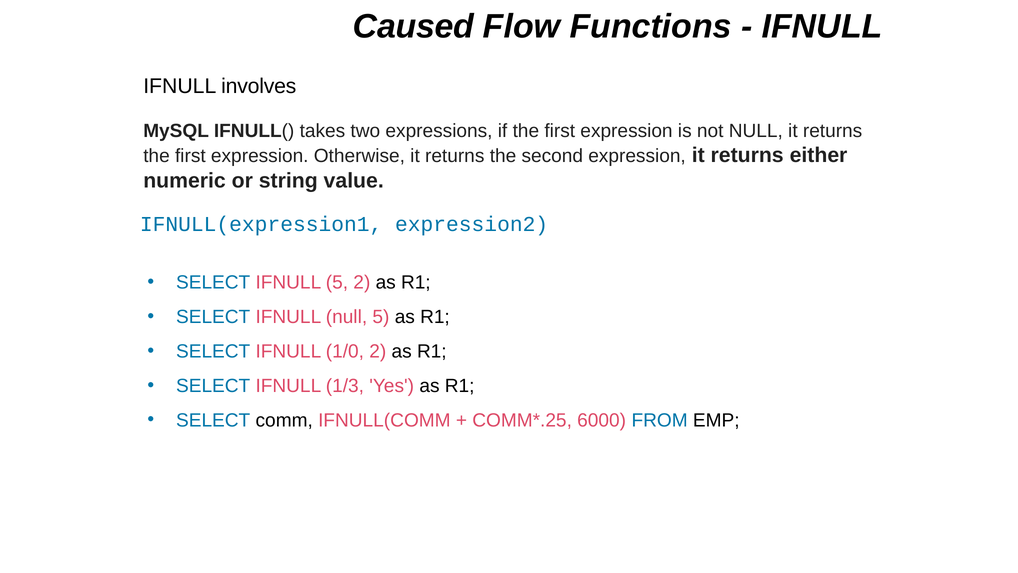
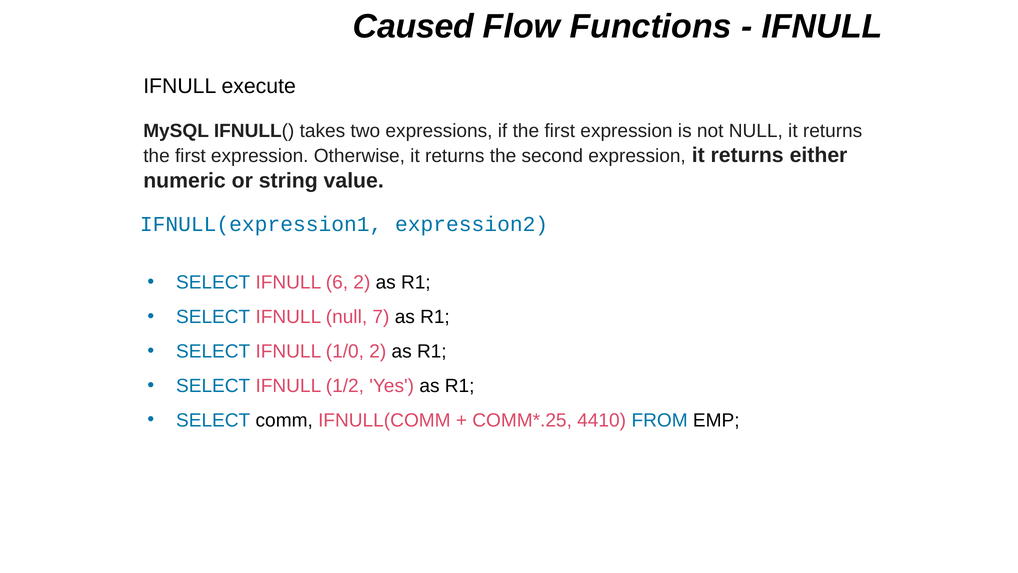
involves: involves -> execute
IFNULL 5: 5 -> 6
null 5: 5 -> 7
1/3: 1/3 -> 1/2
6000: 6000 -> 4410
